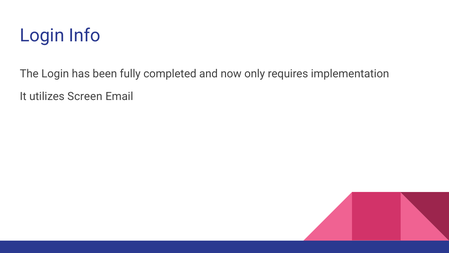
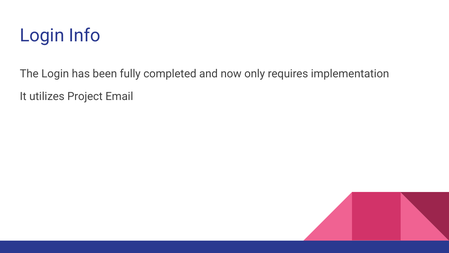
Screen: Screen -> Project
